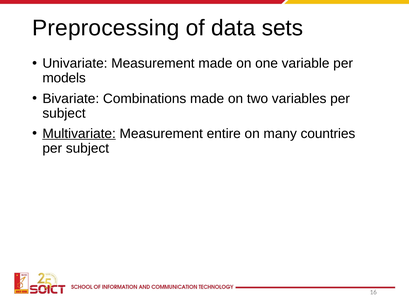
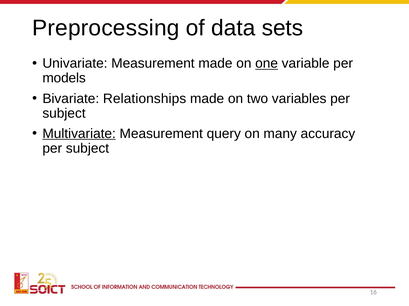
one underline: none -> present
Combinations: Combinations -> Relationships
entire: entire -> query
countries: countries -> accuracy
